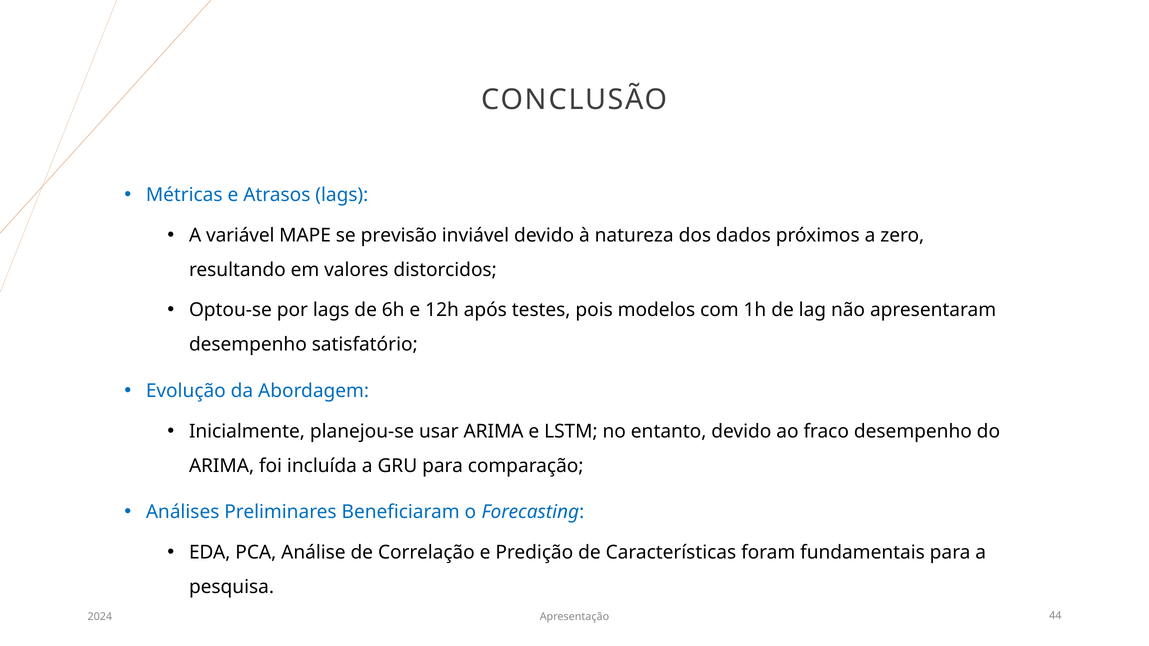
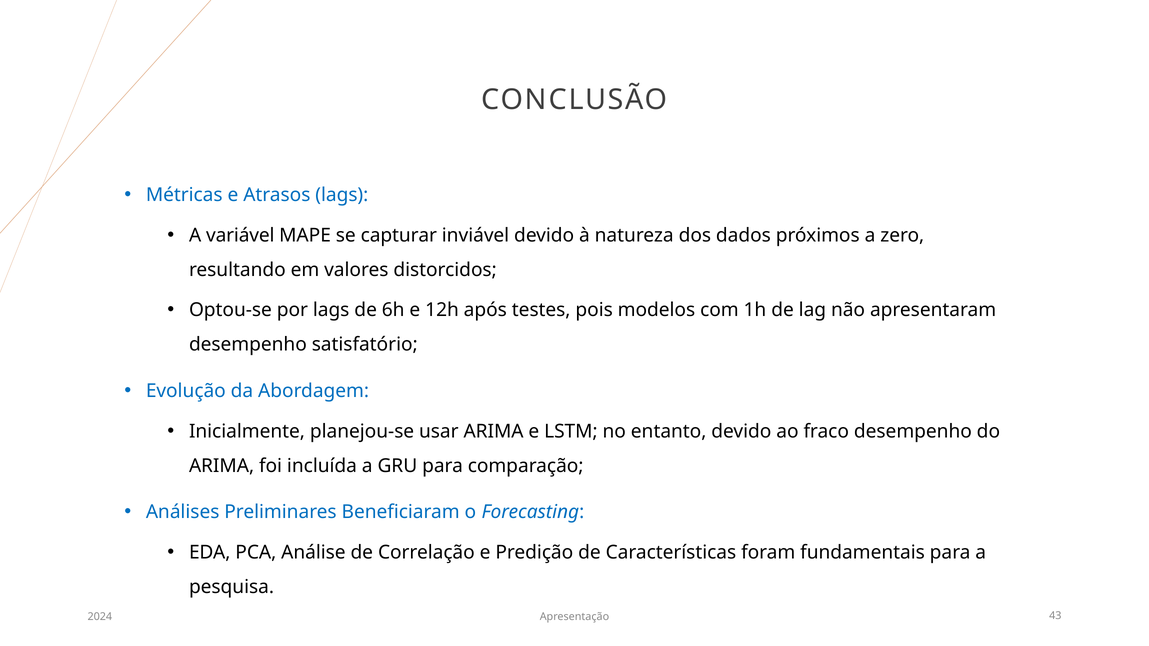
previsão: previsão -> capturar
44: 44 -> 43
